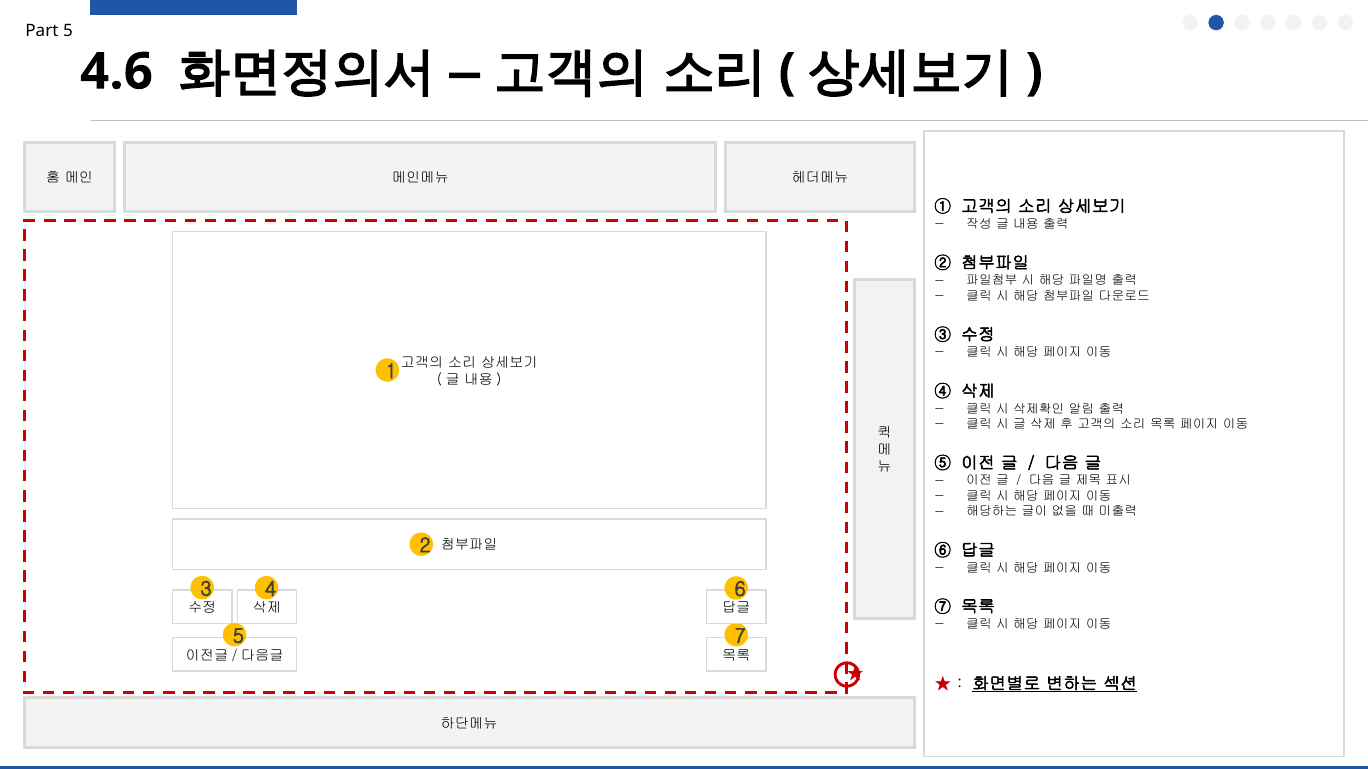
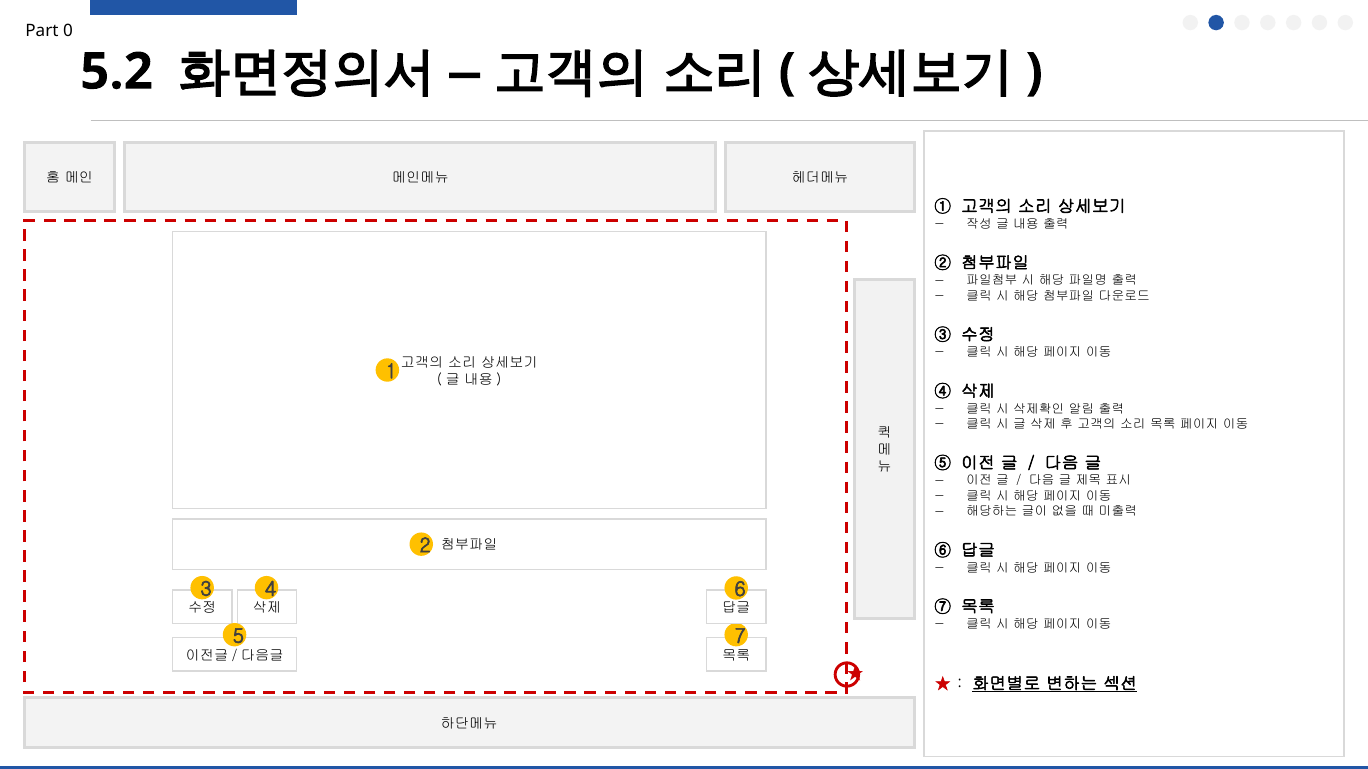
Part 5: 5 -> 0
4.6: 4.6 -> 5.2
